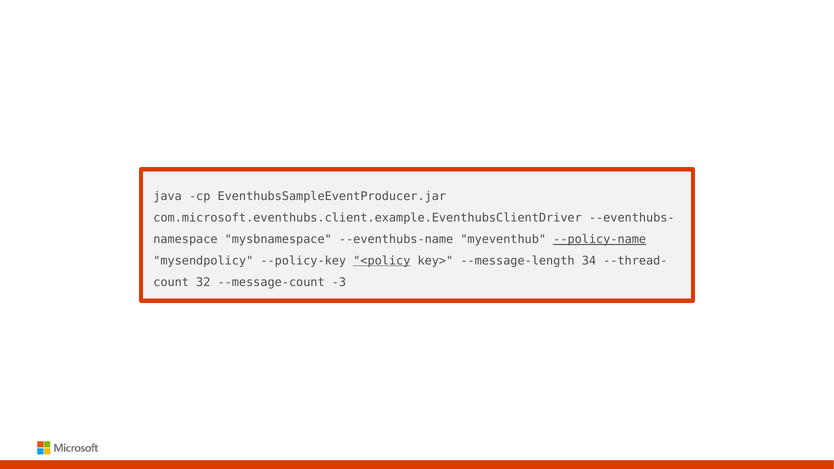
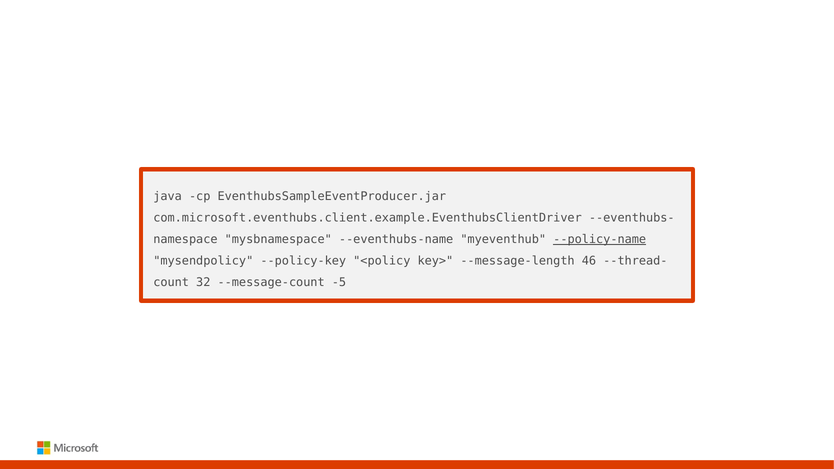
<policy underline: present -> none
34: 34 -> 46
-3: -3 -> -5
